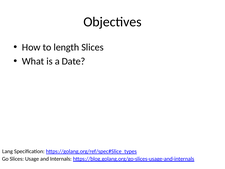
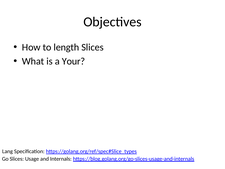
Date: Date -> Your
